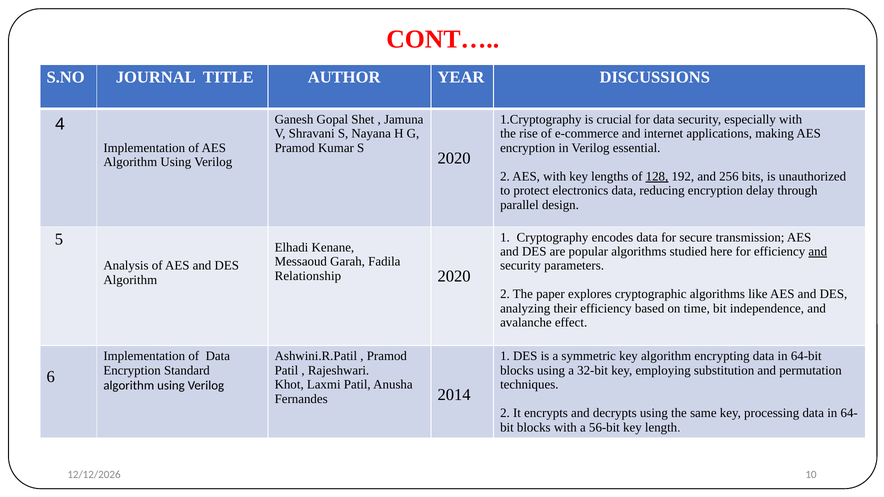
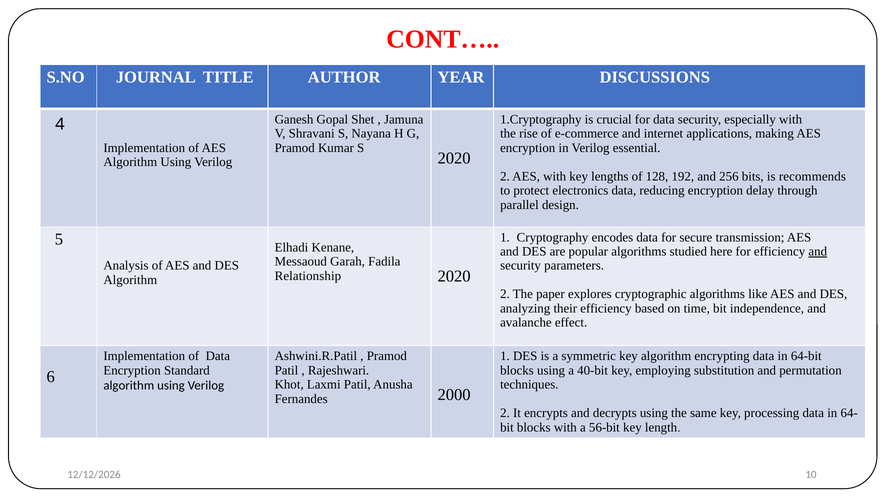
128 underline: present -> none
unauthorized: unauthorized -> recommends
32-bit: 32-bit -> 40-bit
2014: 2014 -> 2000
